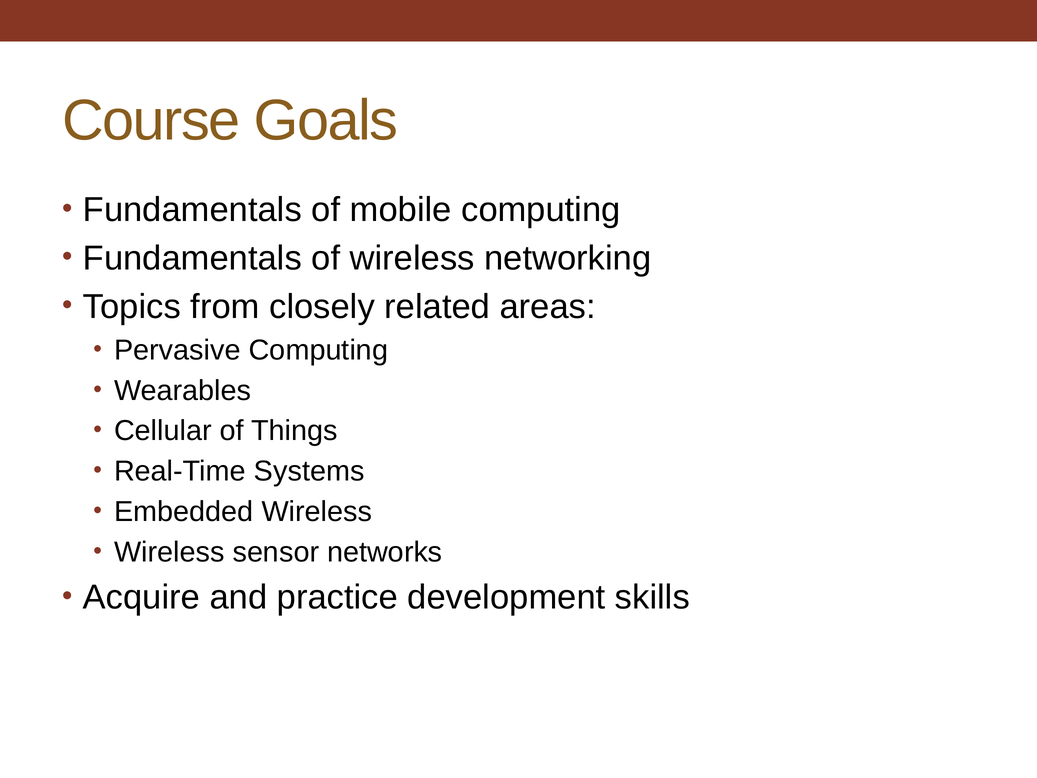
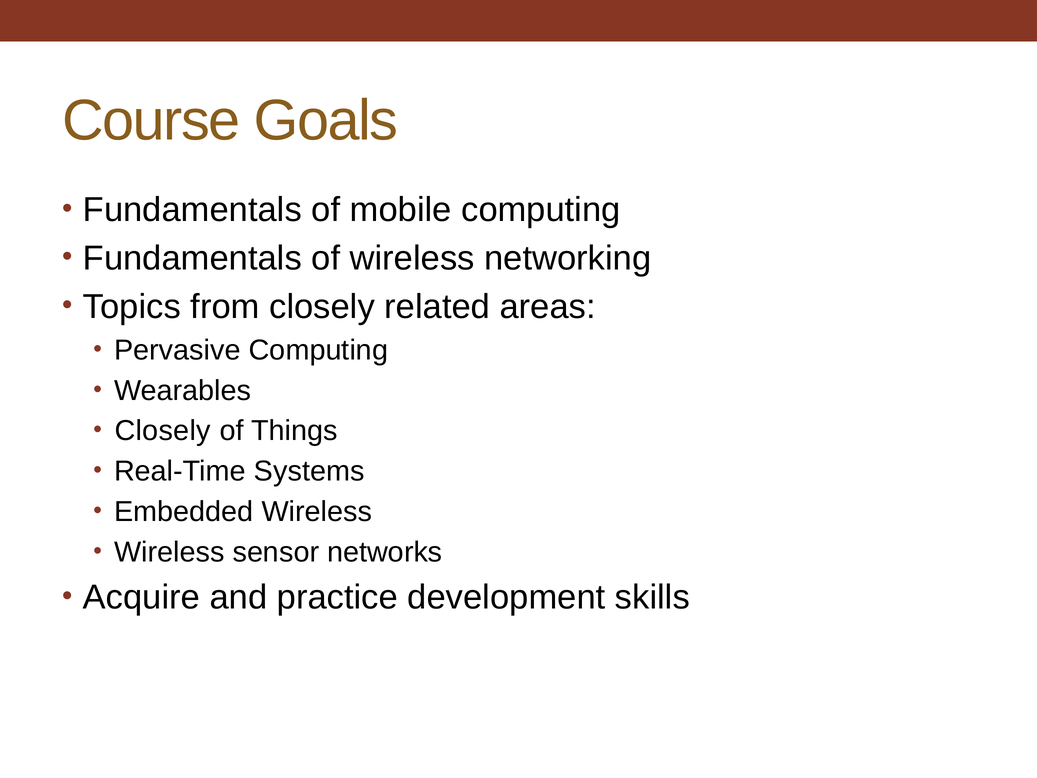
Cellular at (163, 431): Cellular -> Closely
